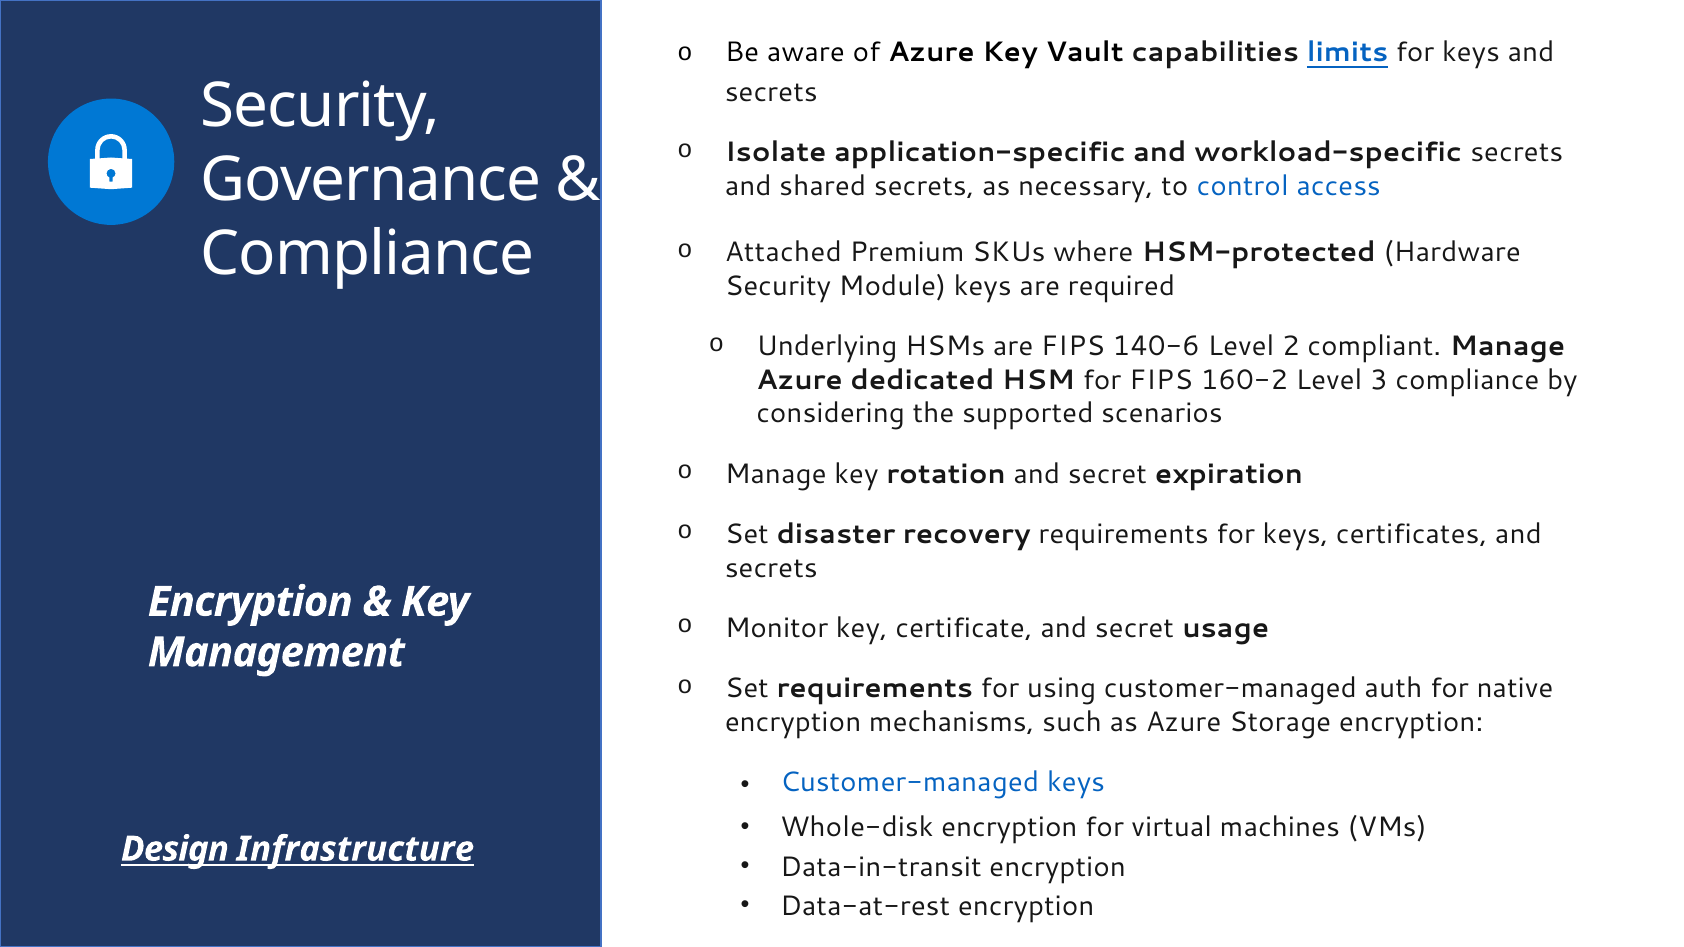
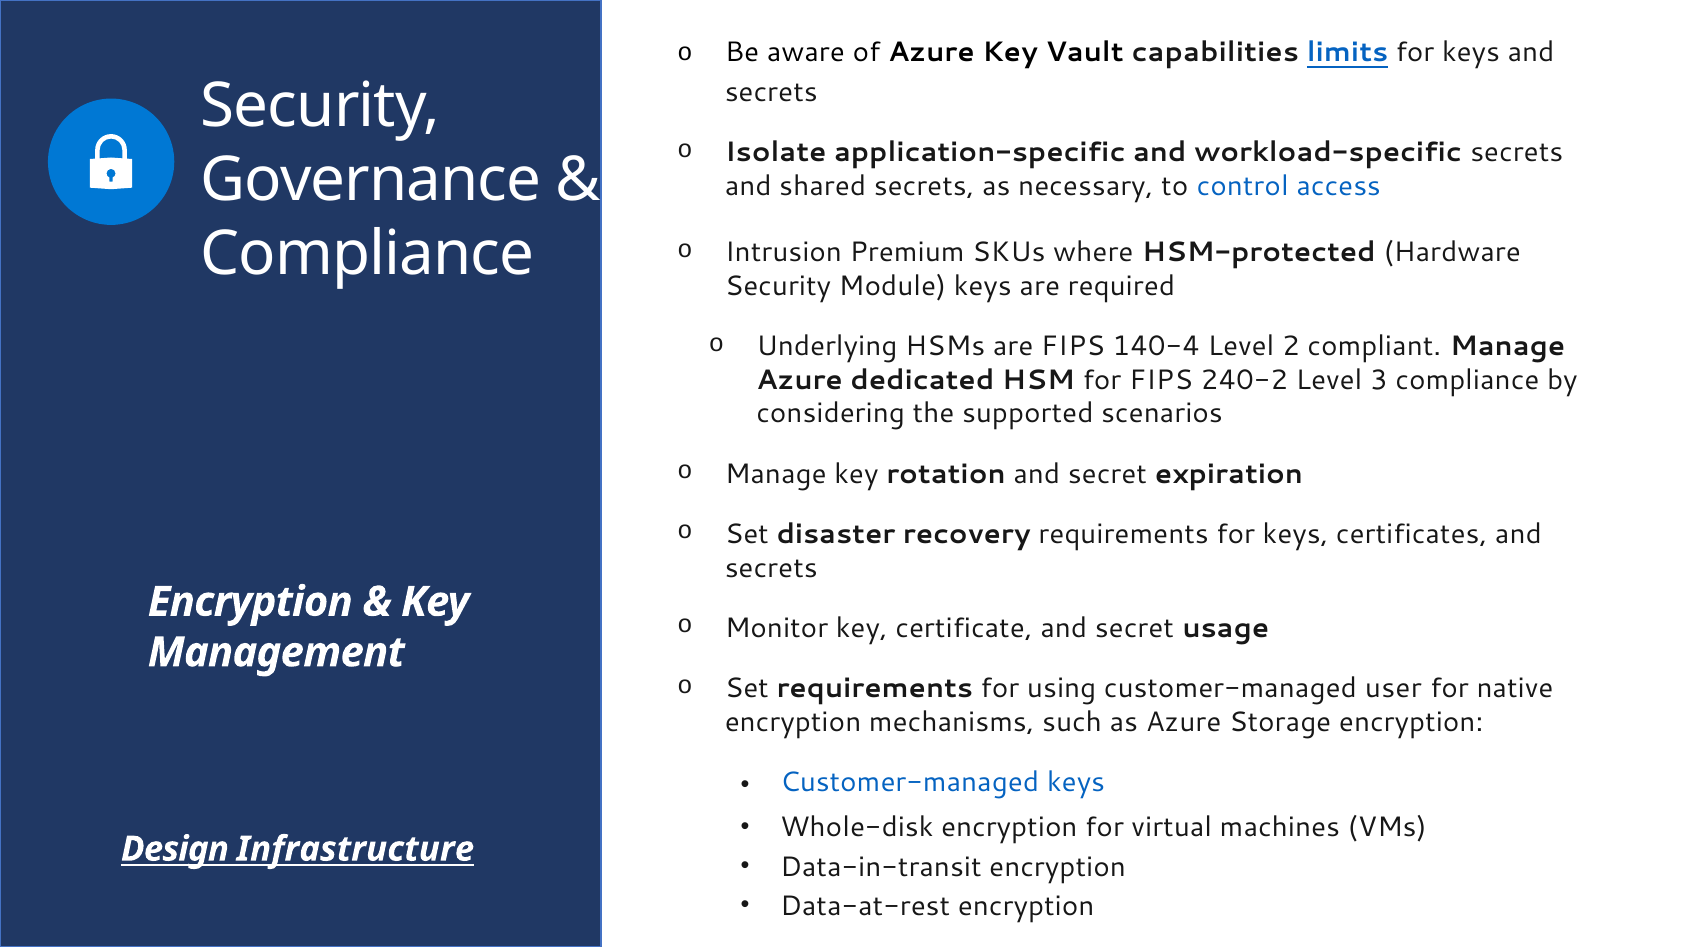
Attached: Attached -> Intrusion
140-6: 140-6 -> 140-4
160-2: 160-2 -> 240-2
auth: auth -> user
